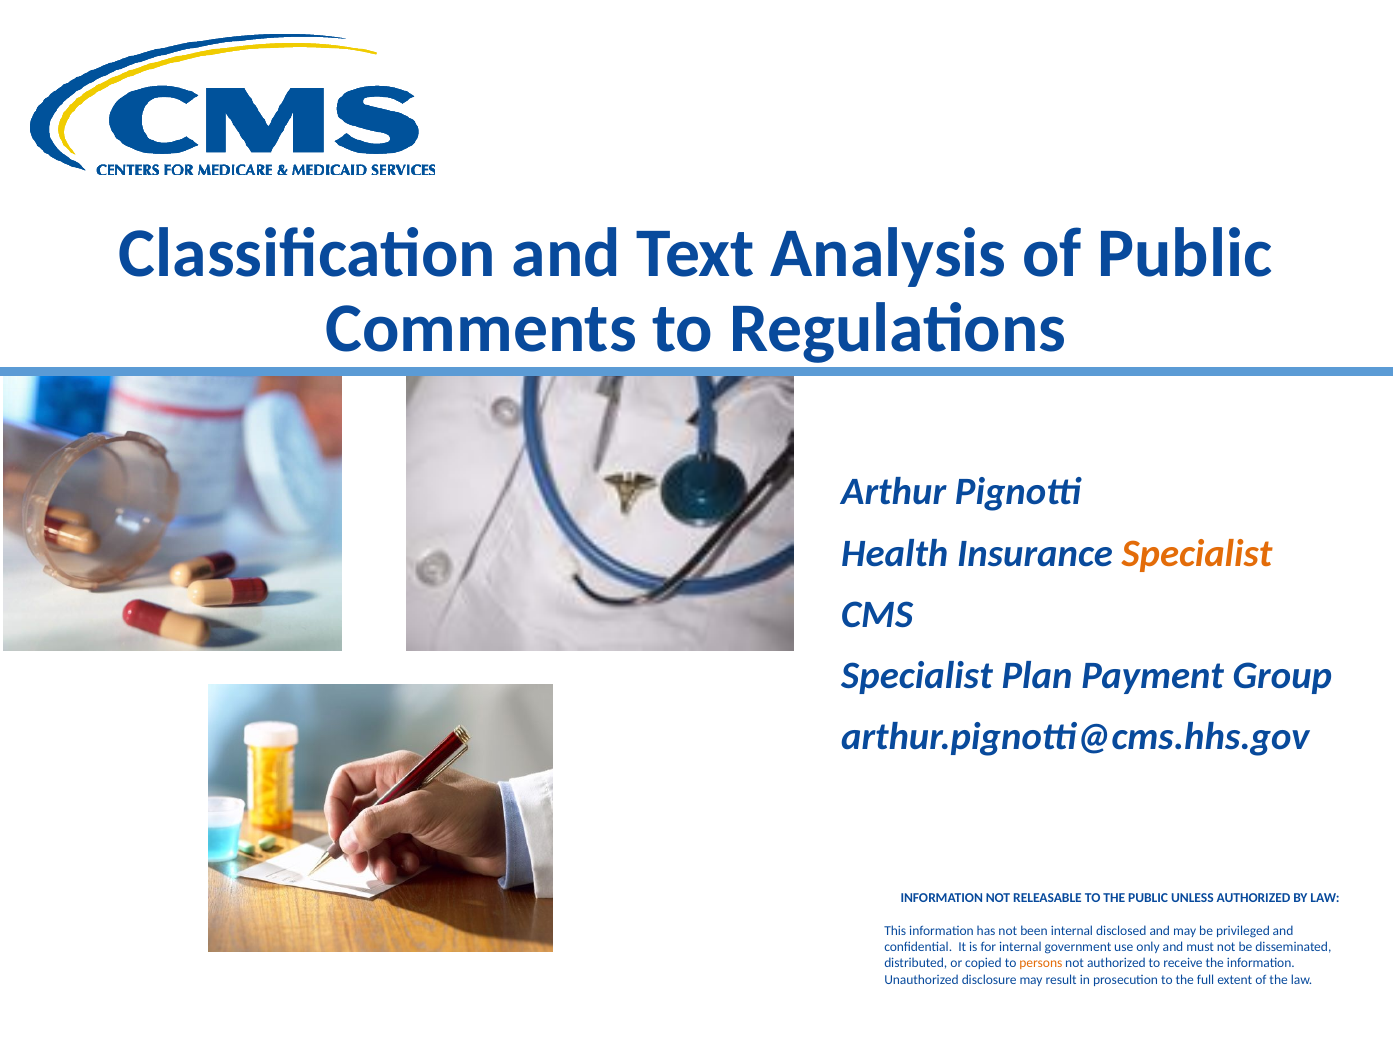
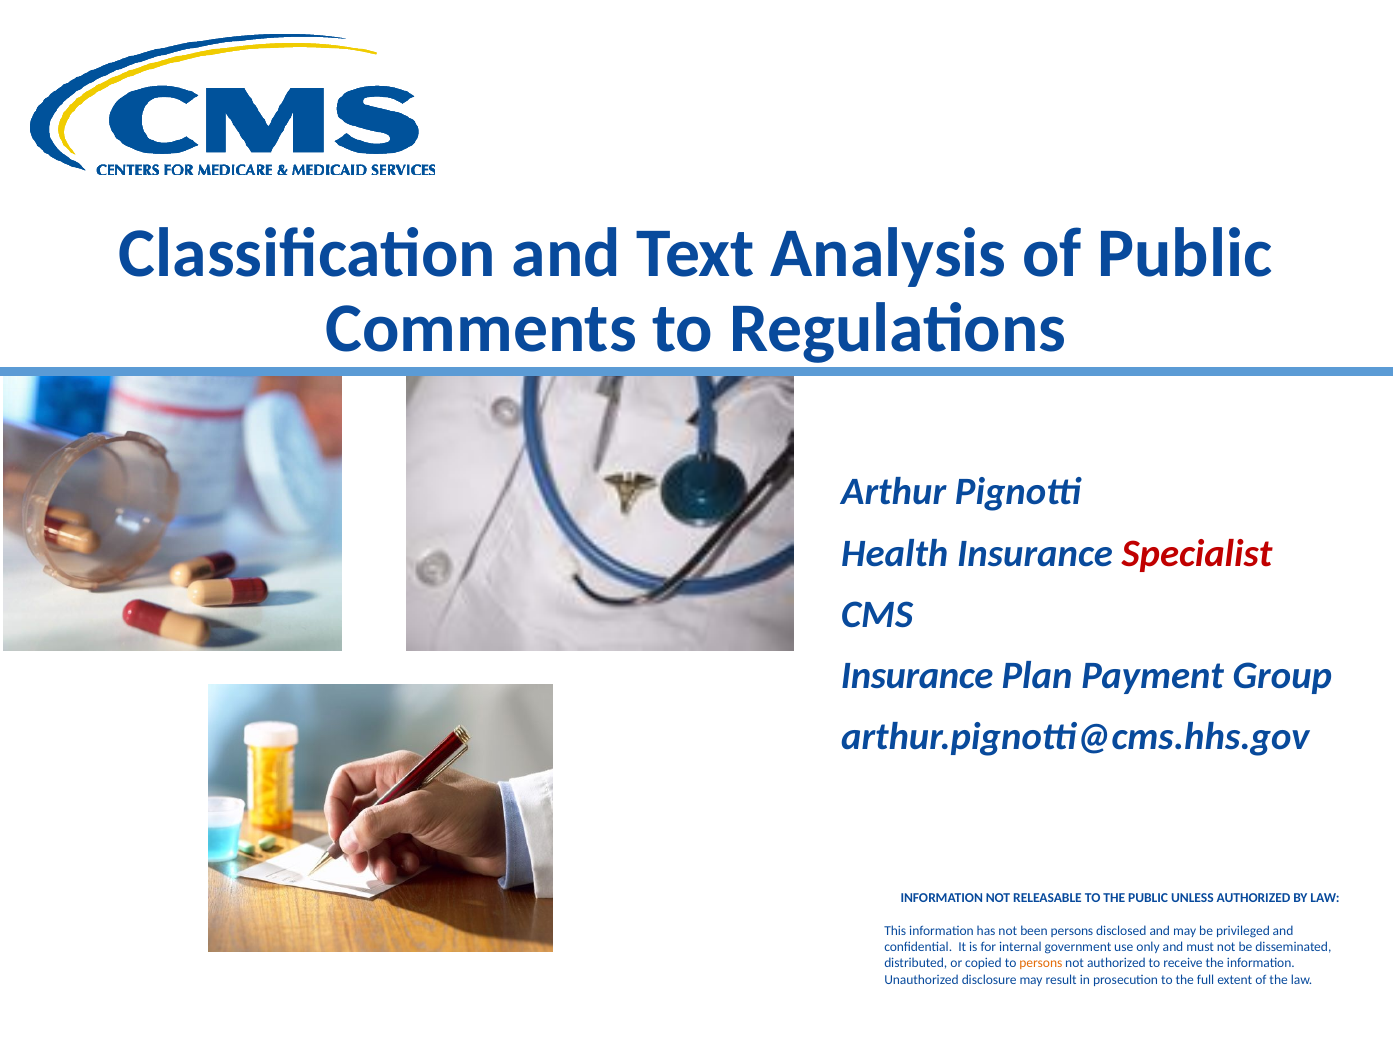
Specialist at (1197, 553) colour: orange -> red
Specialist at (917, 676): Specialist -> Insurance
been internal: internal -> persons
